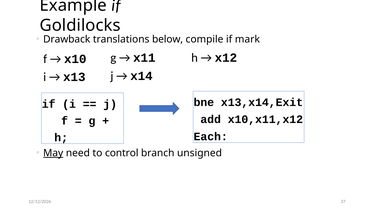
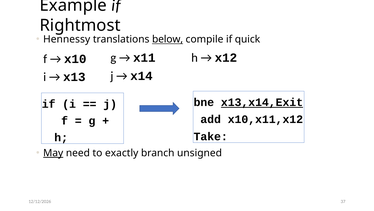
Goldilocks: Goldilocks -> Rightmost
Drawback: Drawback -> Hennessy
below underline: none -> present
mark: mark -> quick
x13,x14,Exit underline: none -> present
Each: Each -> Take
control: control -> exactly
